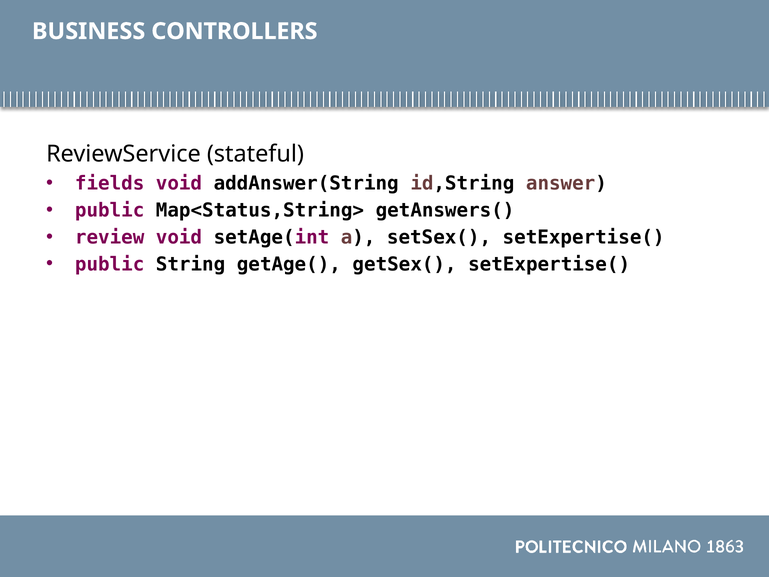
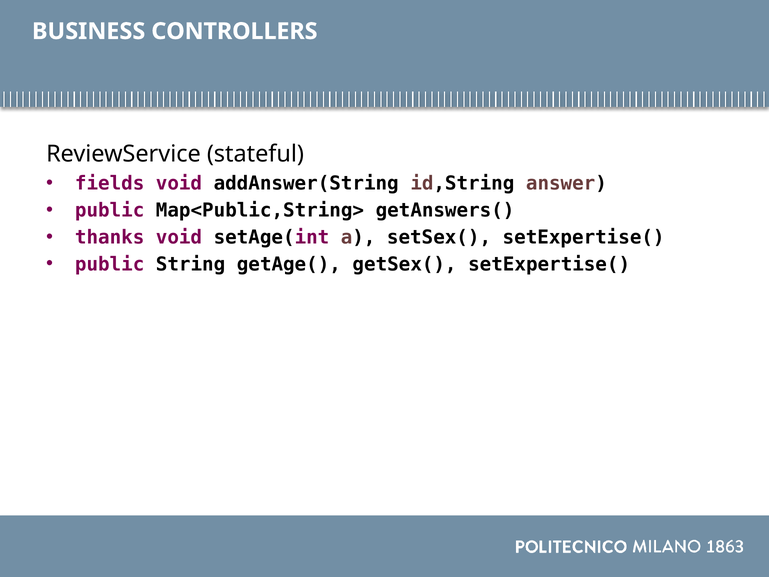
Map<Status,String>: Map<Status,String> -> Map<Public,String>
review: review -> thanks
